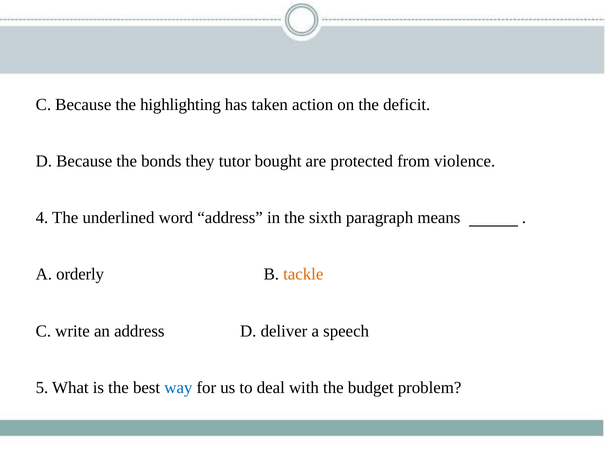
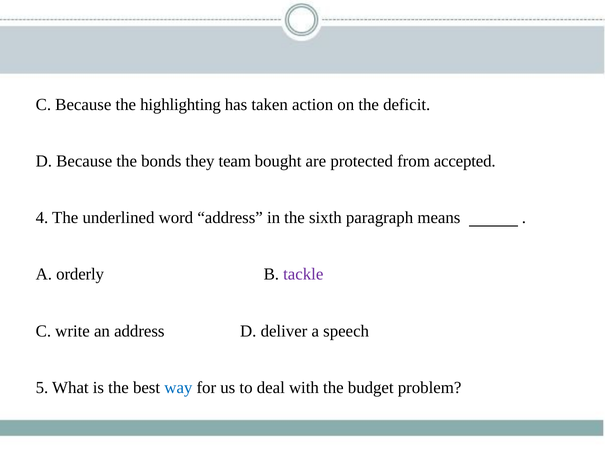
tutor: tutor -> team
violence: violence -> accepted
tackle colour: orange -> purple
